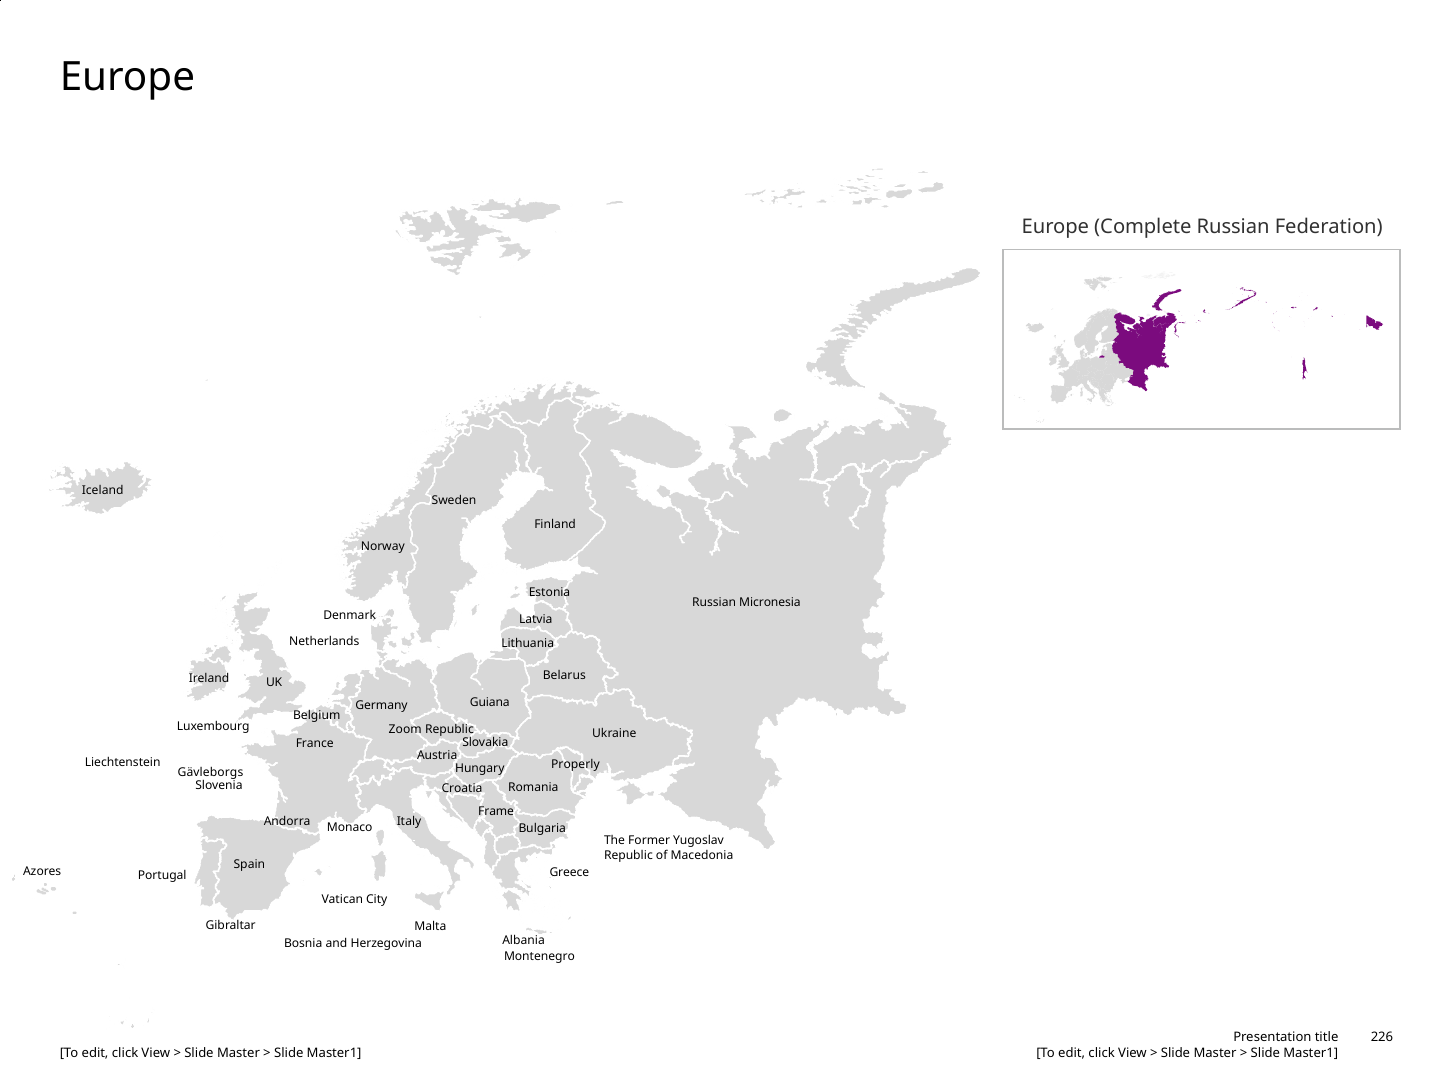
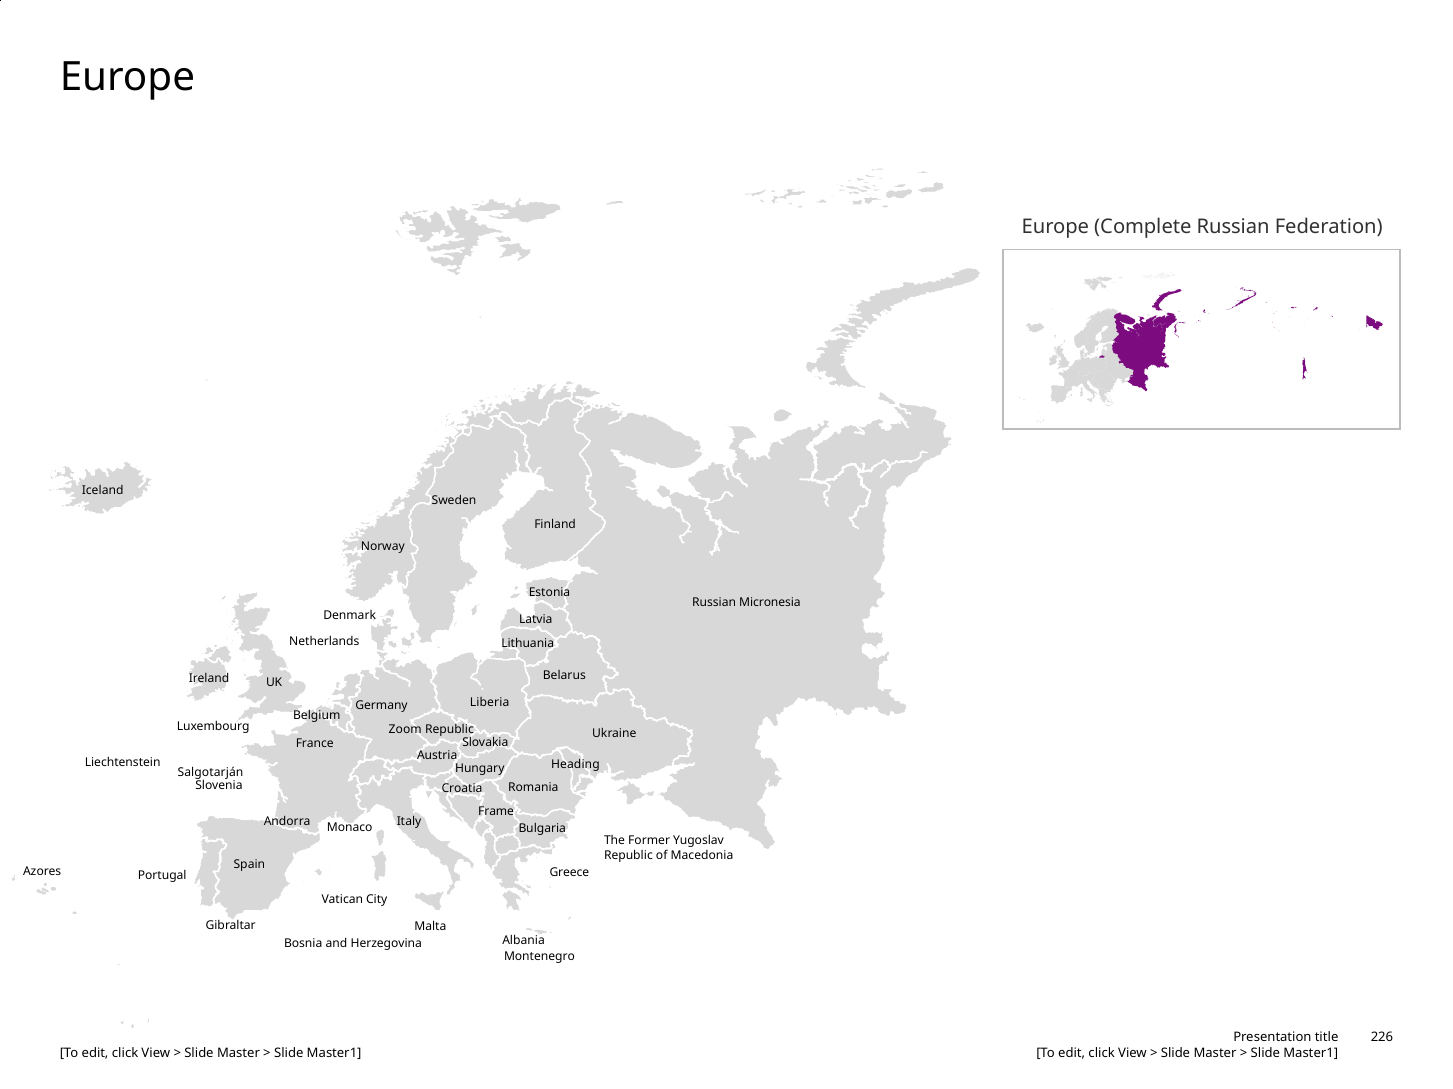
Guiana: Guiana -> Liberia
Properly: Properly -> Heading
Gävleborgs: Gävleborgs -> Salgotarján
